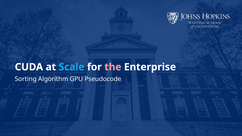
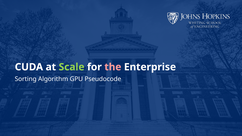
Scale colour: light blue -> light green
